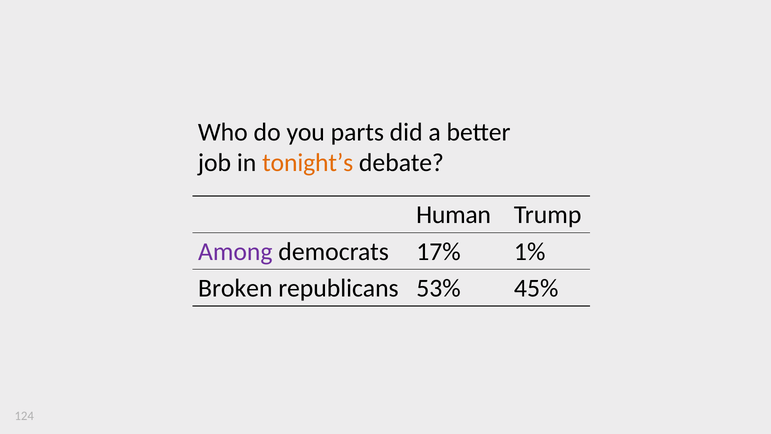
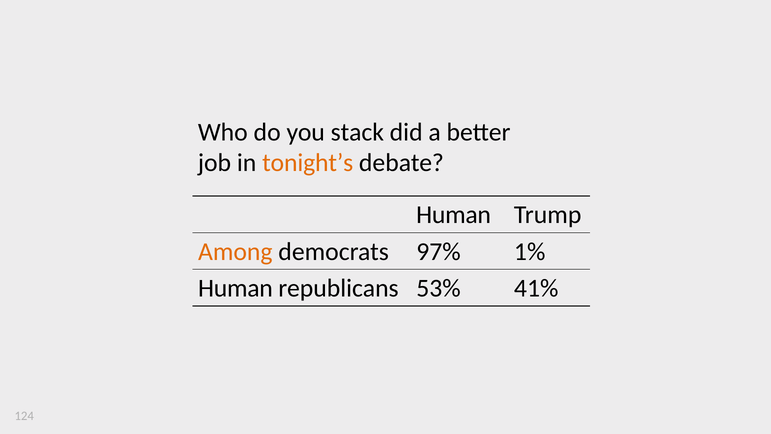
parts: parts -> stack
Among colour: purple -> orange
17%: 17% -> 97%
Broken at (235, 288): Broken -> Human
45%: 45% -> 41%
